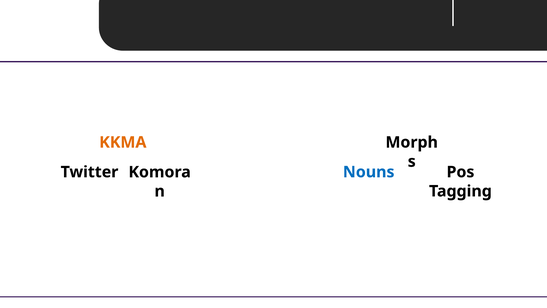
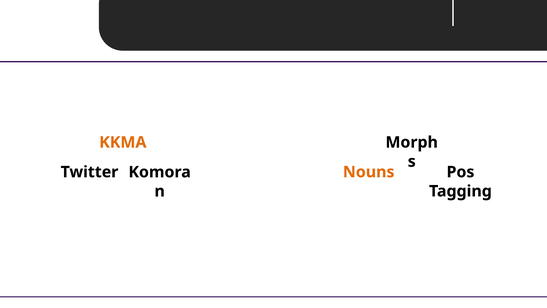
Nouns colour: blue -> orange
